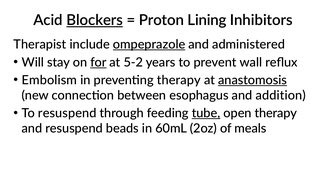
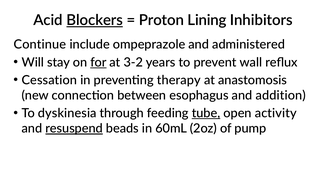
Therapist: Therapist -> Continue
ompeprazole underline: present -> none
5-2: 5-2 -> 3-2
Embolism: Embolism -> Cessation
anastomosis underline: present -> none
To resuspend: resuspend -> dyskinesia
open therapy: therapy -> activity
resuspend at (74, 128) underline: none -> present
meals: meals -> pump
